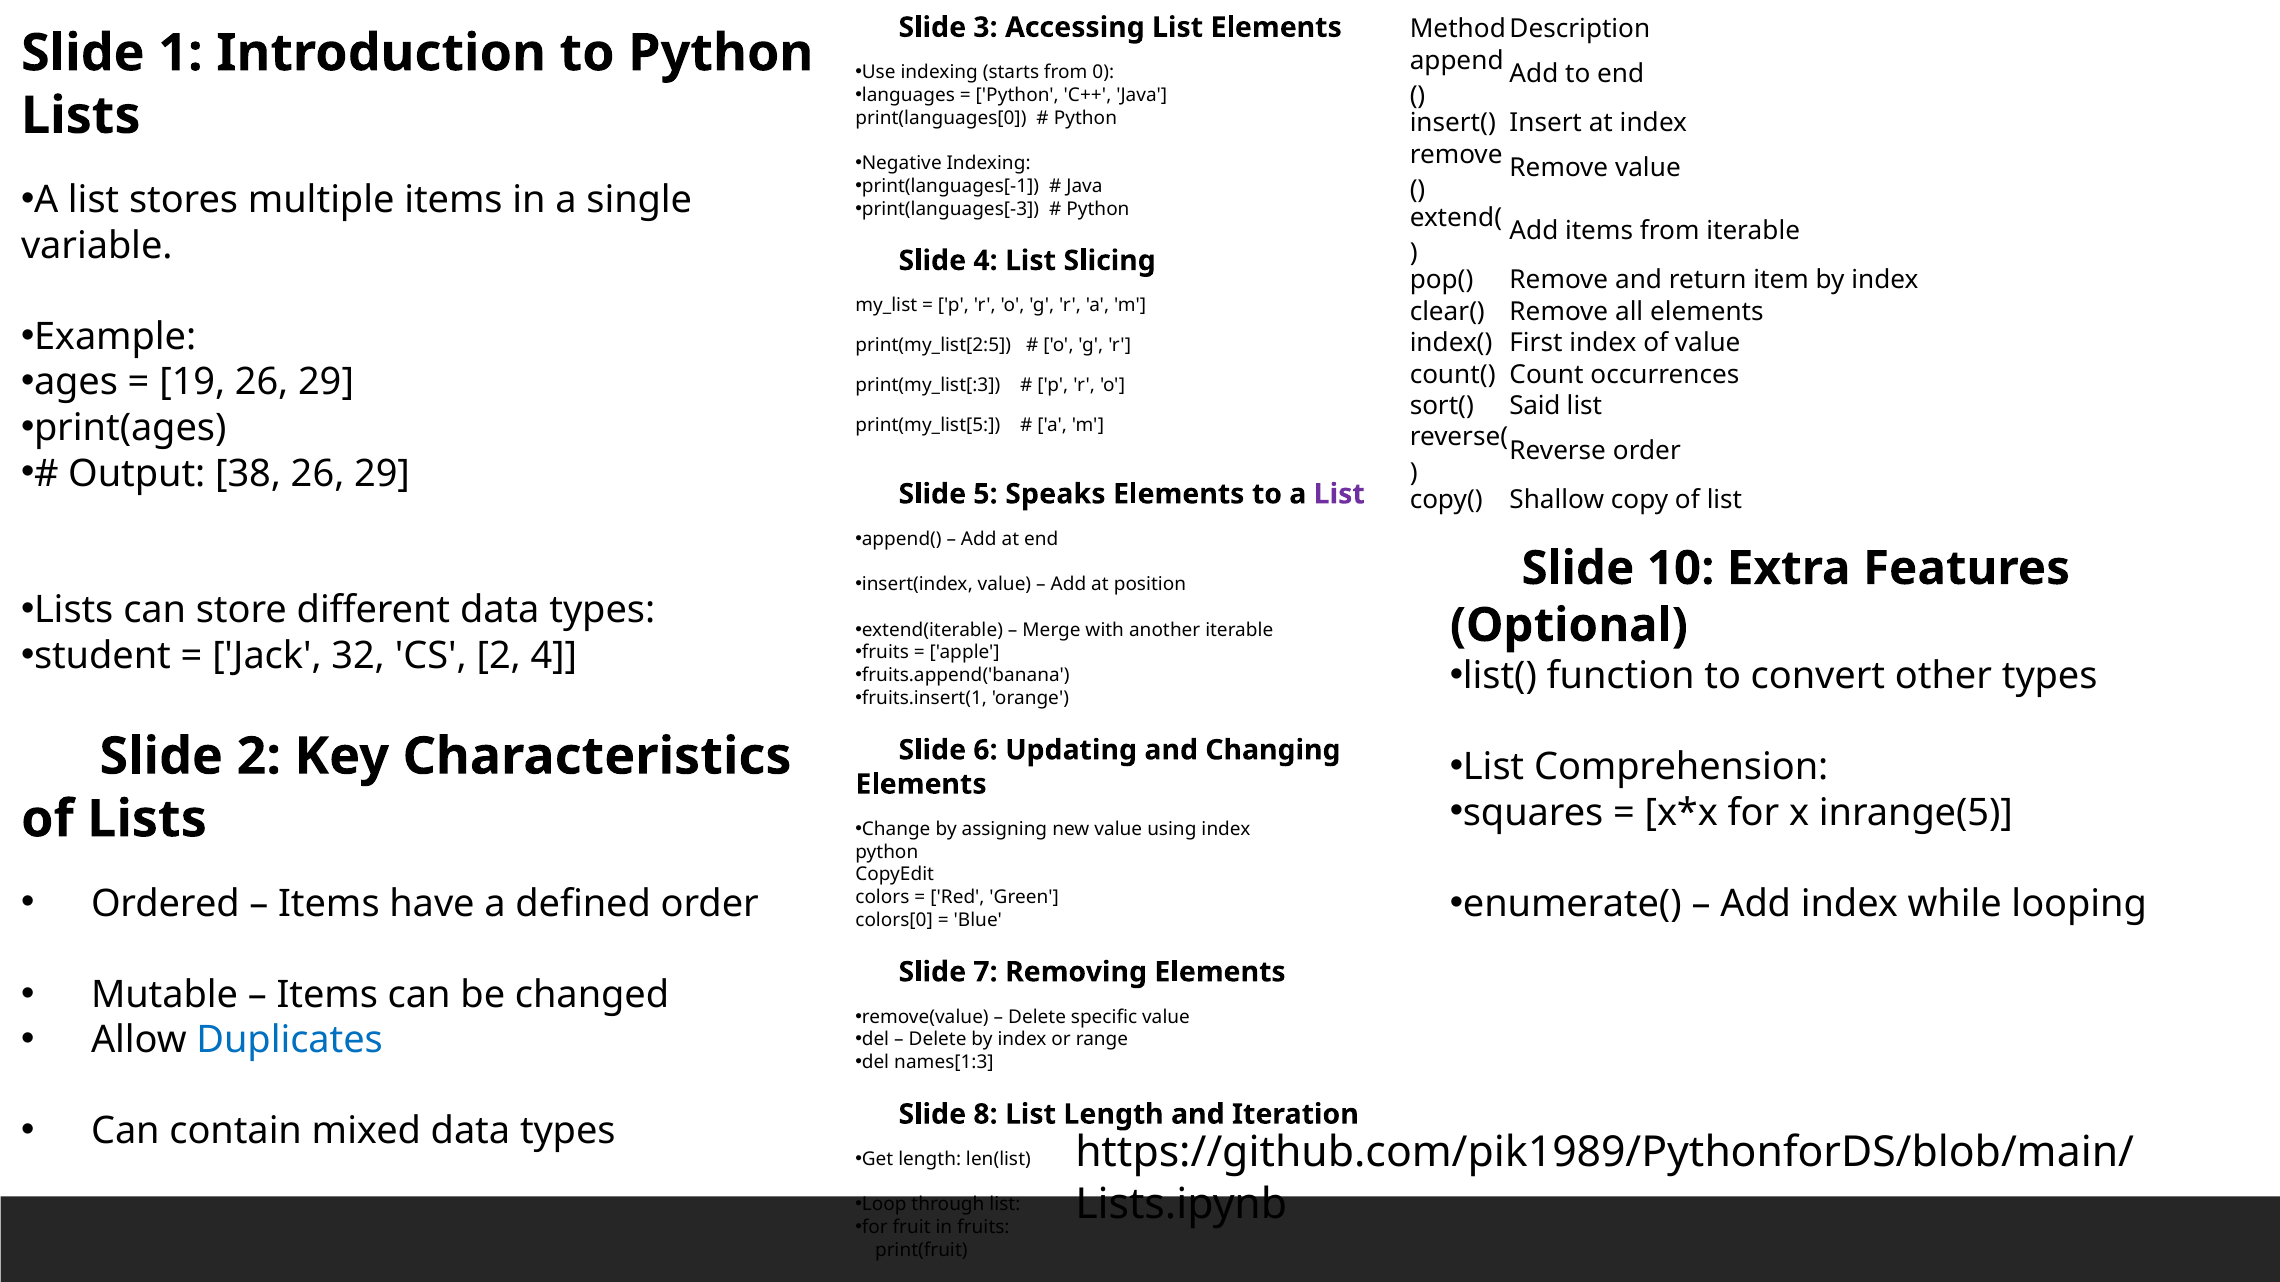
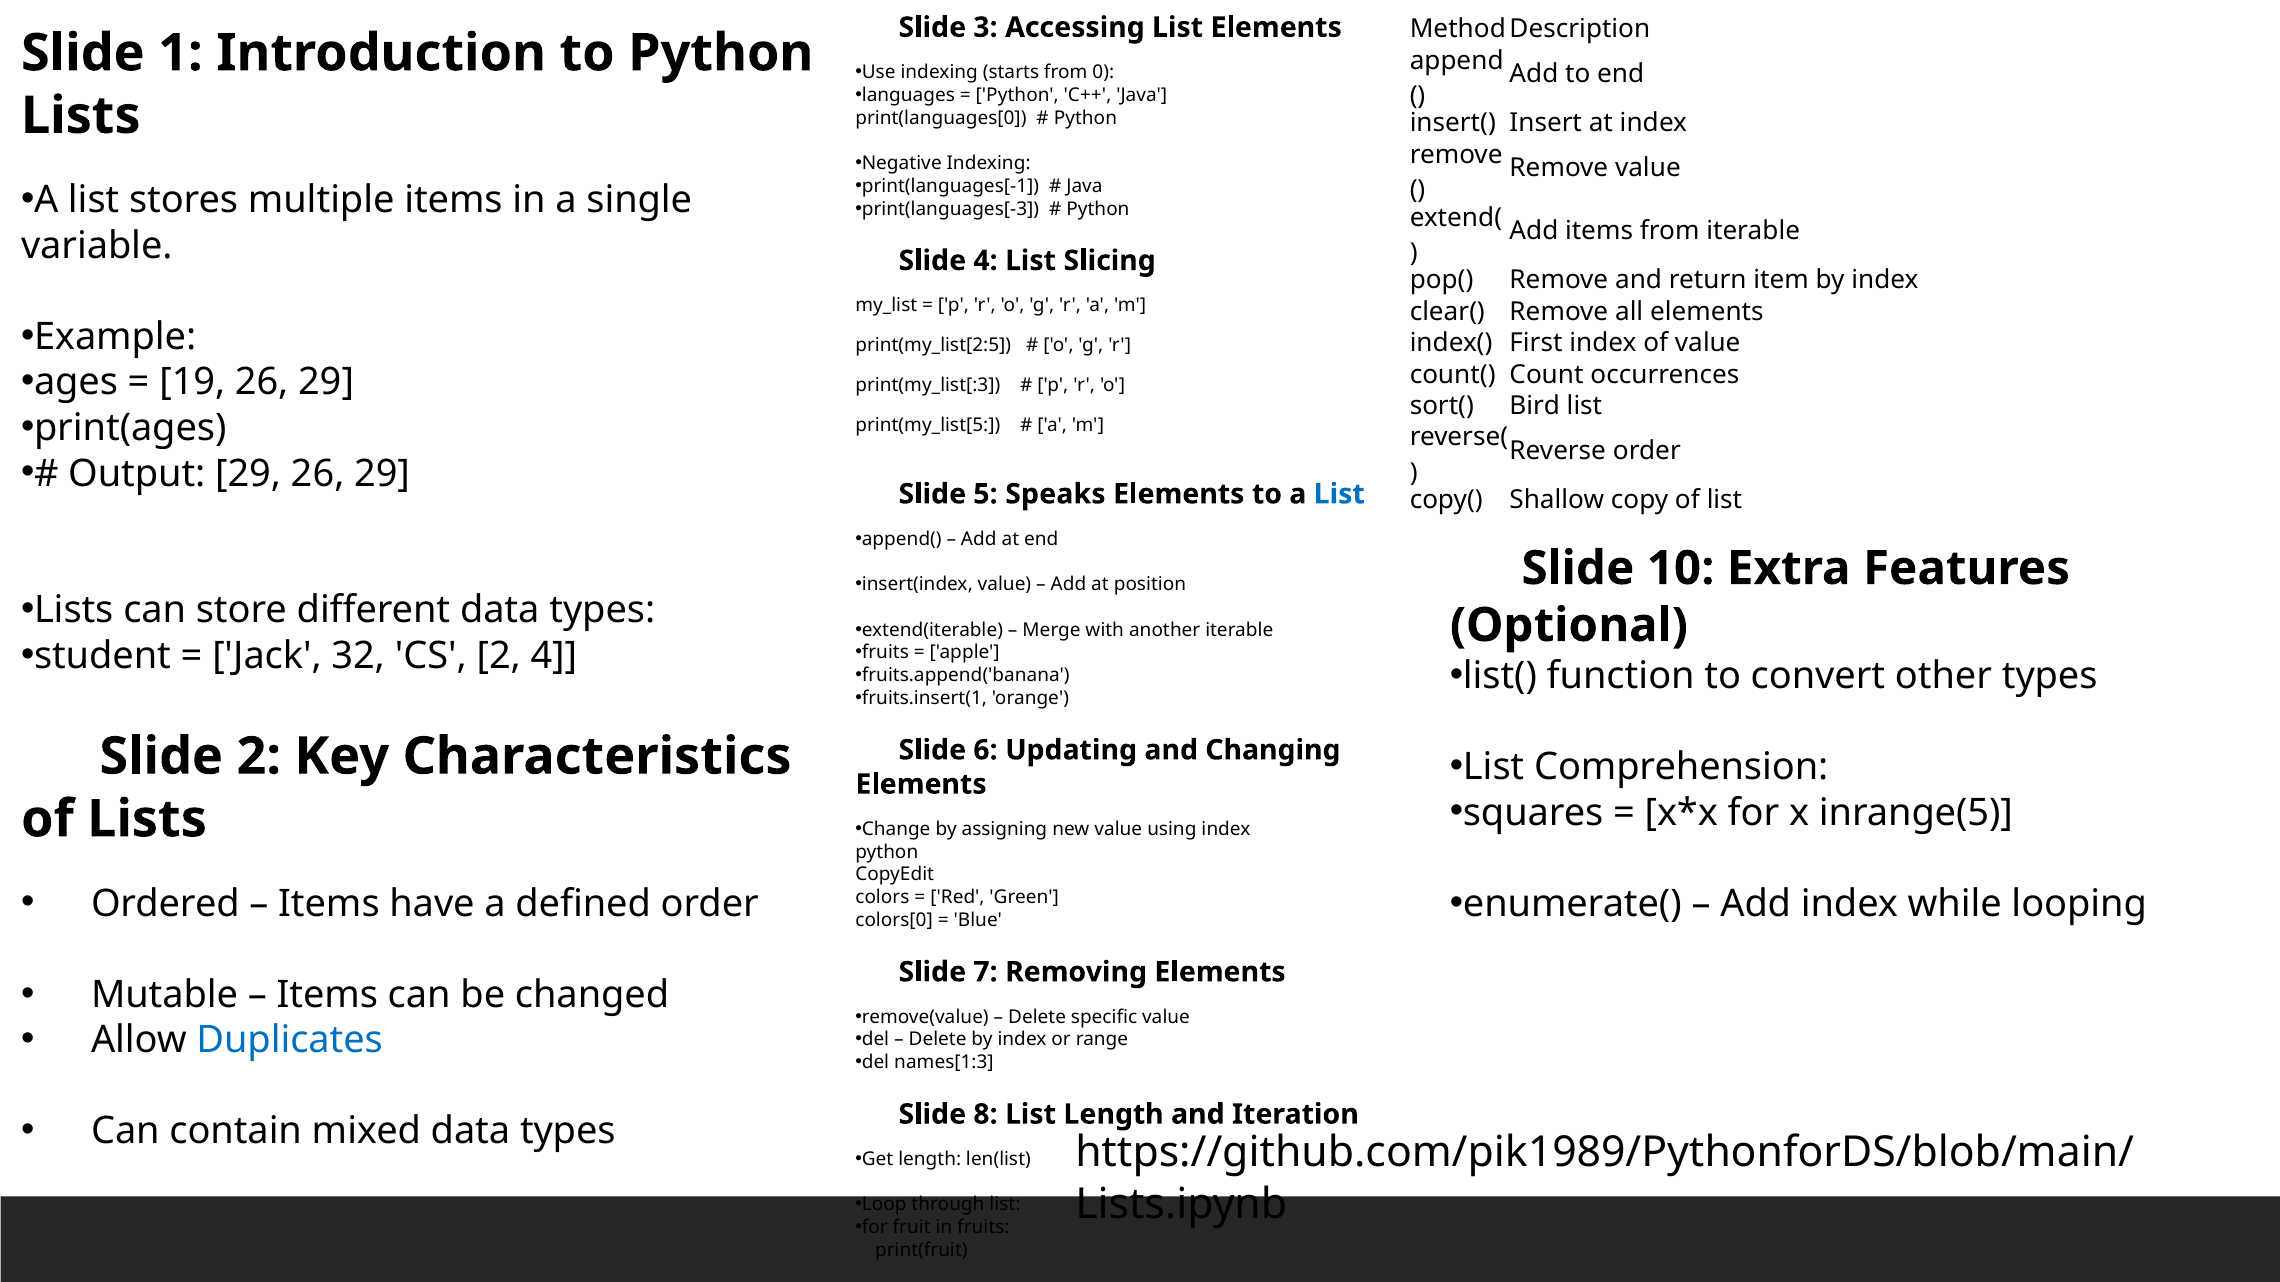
Said: Said -> Bird
Output 38: 38 -> 29
List at (1339, 494) colour: purple -> blue
